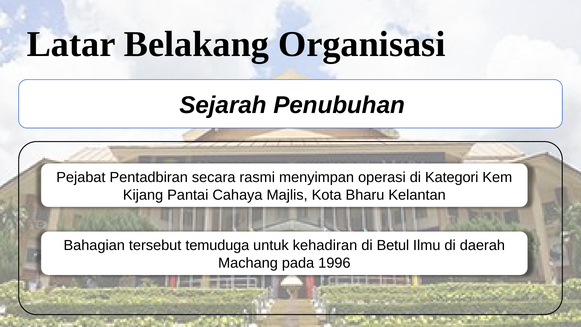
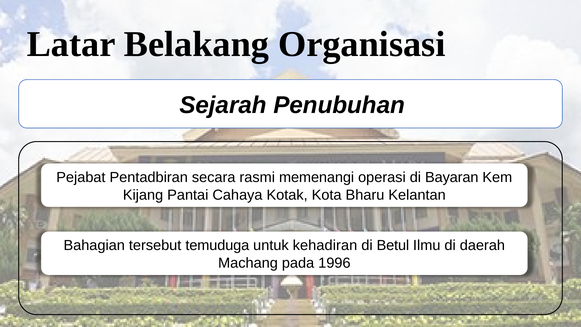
menyimpan: menyimpan -> memenangi
Kategori: Kategori -> Bayaran
Majlis: Majlis -> Kotak
